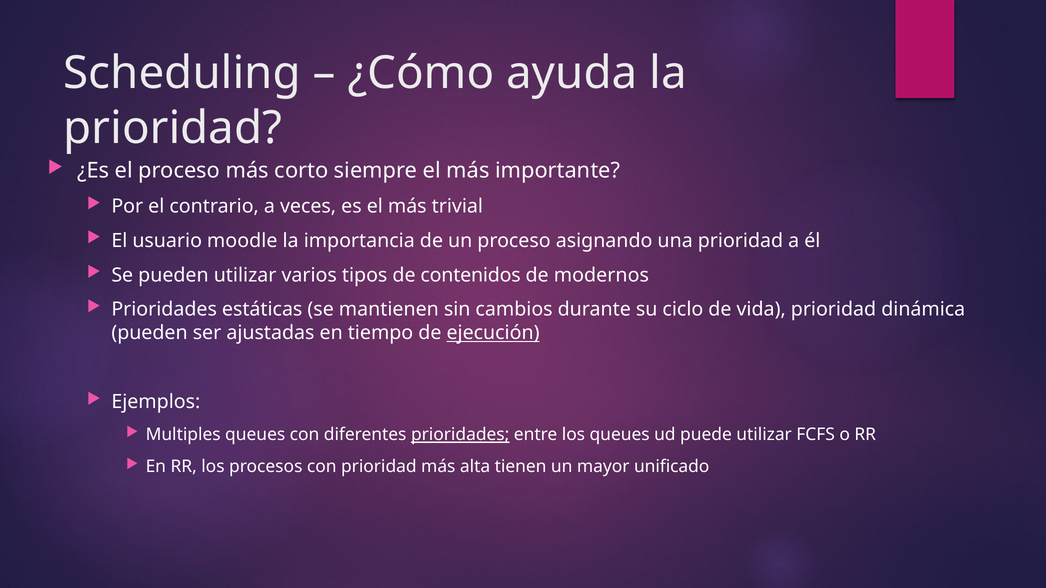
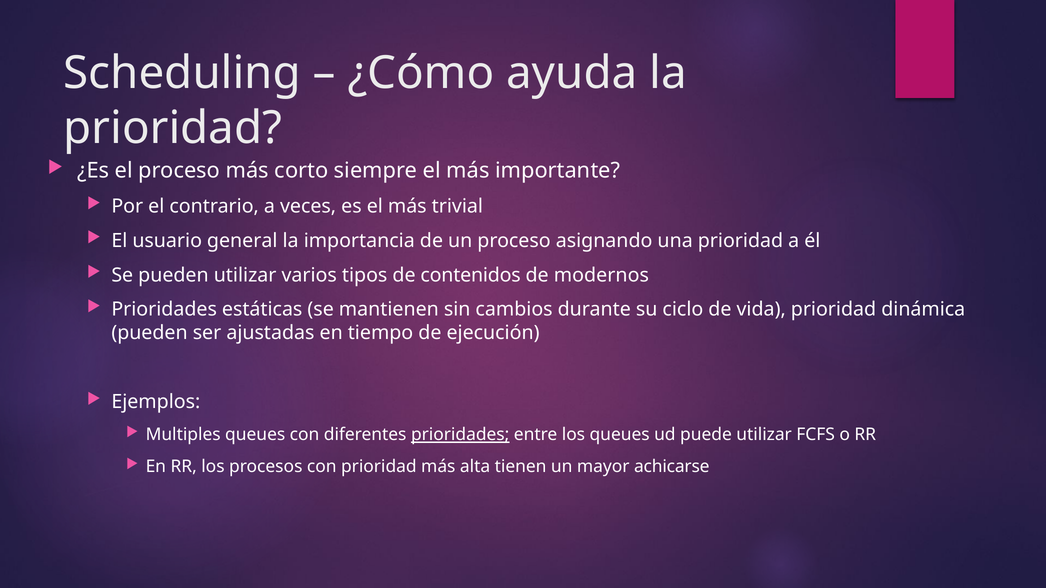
moodle: moodle -> general
ejecución underline: present -> none
unificado: unificado -> achicarse
